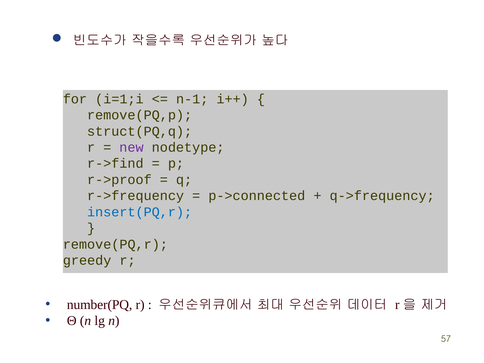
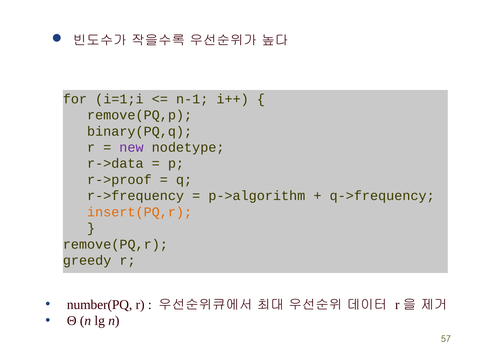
struct(PQ,q: struct(PQ,q -> binary(PQ,q
r->find: r->find -> r->data
p->connected: p->connected -> p->algorithm
insert(PQ,r colour: blue -> orange
